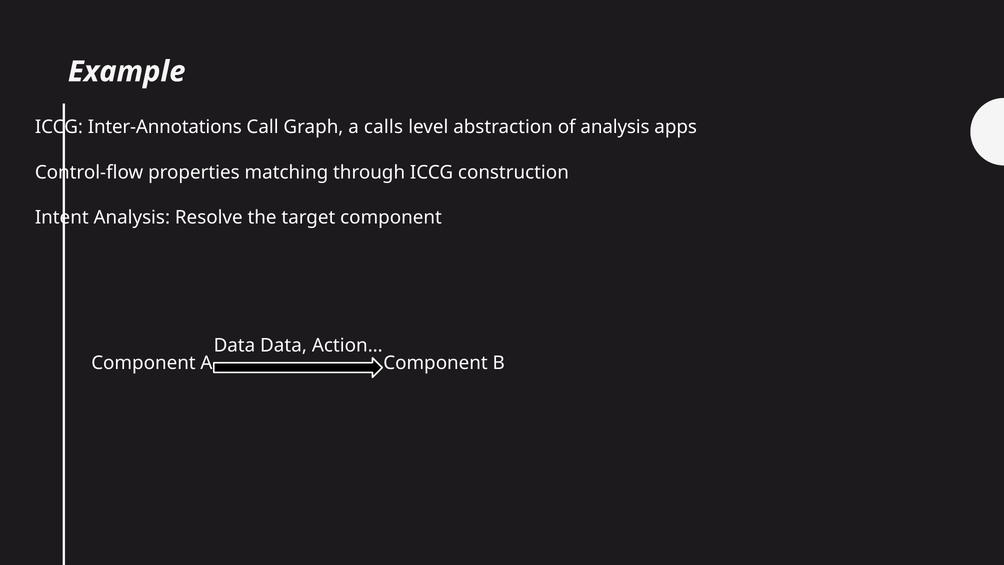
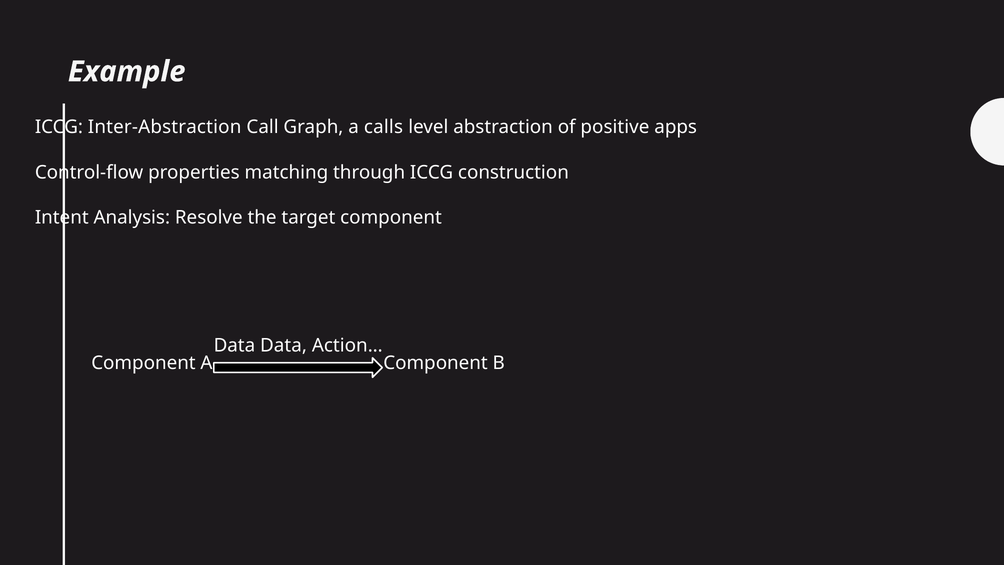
Inter-Annotations: Inter-Annotations -> Inter-Abstraction
of analysis: analysis -> positive
